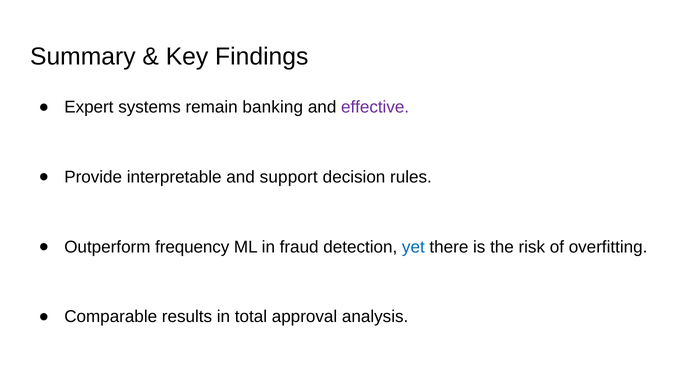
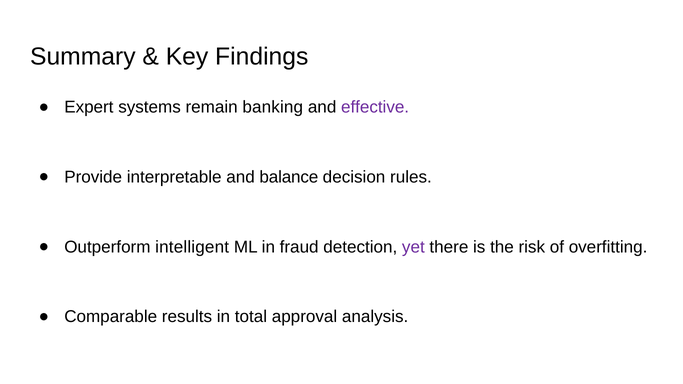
support: support -> balance
frequency: frequency -> intelligent
yet colour: blue -> purple
